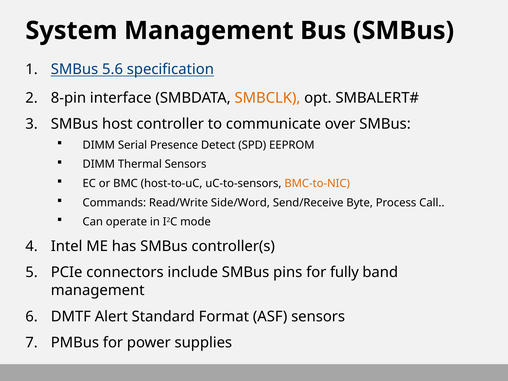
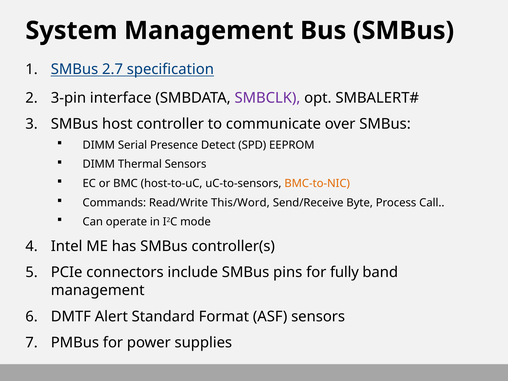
5.6: 5.6 -> 2.7
8-pin: 8-pin -> 3-pin
SMBCLK colour: orange -> purple
Side/Word: Side/Word -> This/Word
